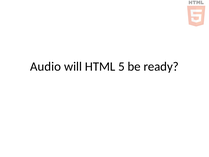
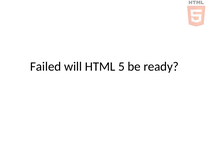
Audio: Audio -> Failed
